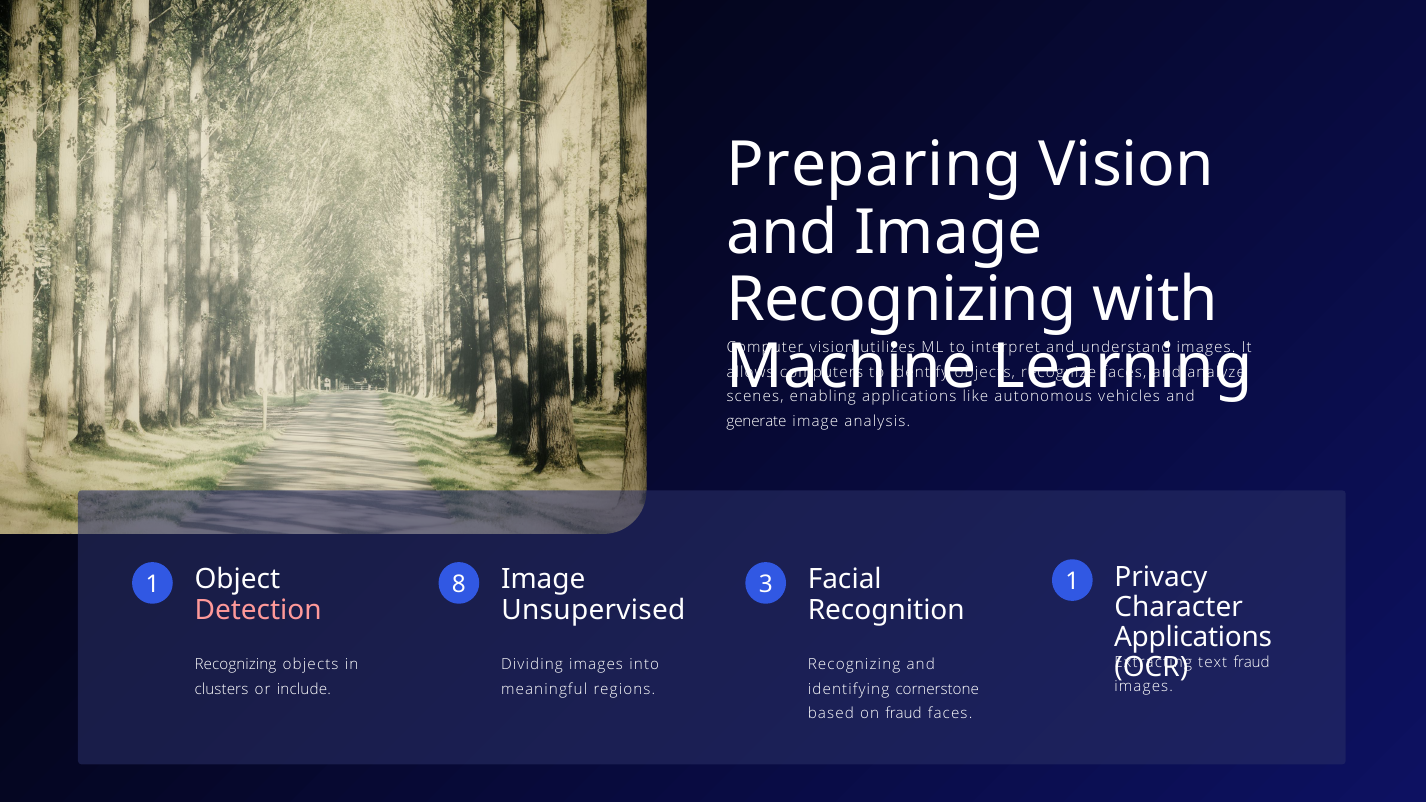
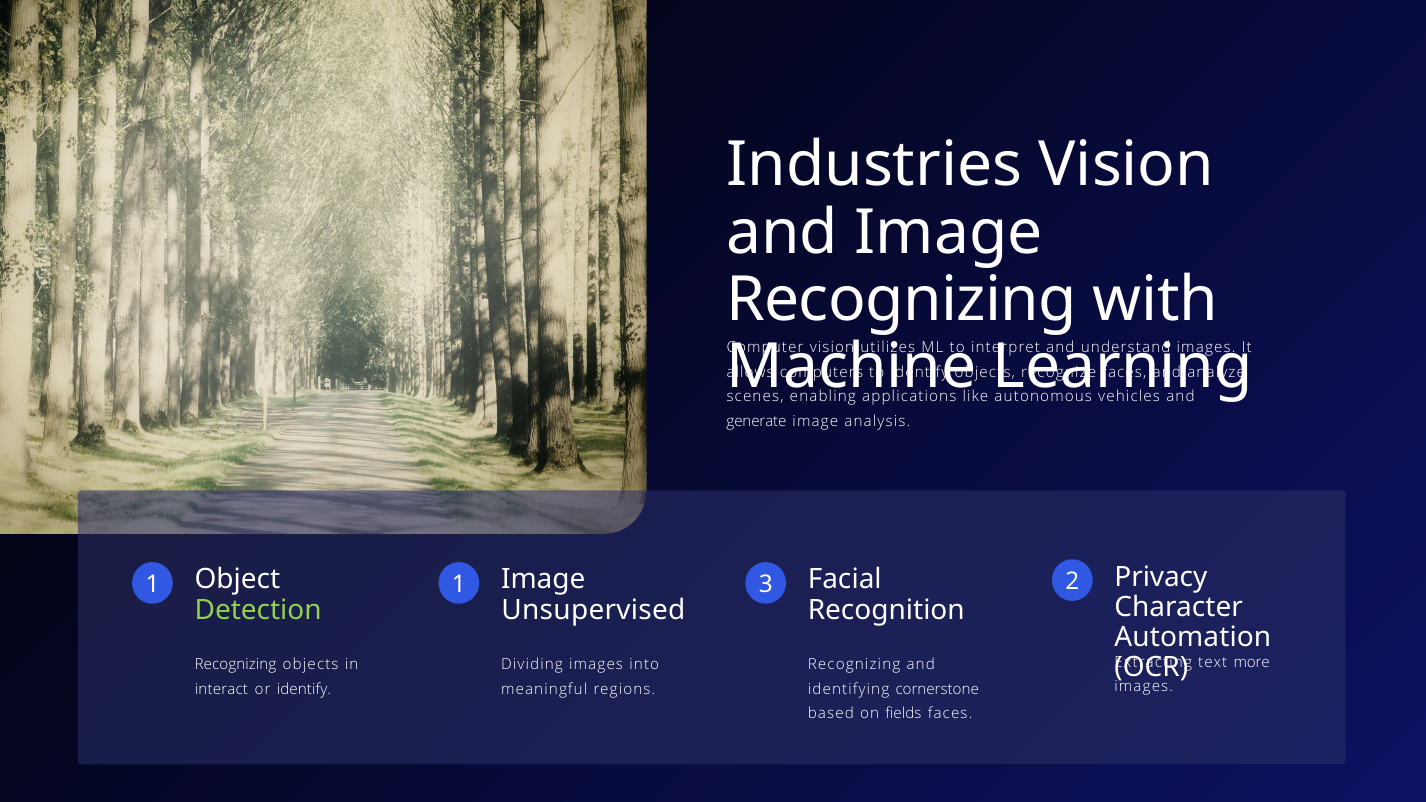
Preparing: Preparing -> Industries
1 8: 8 -> 1
3 1: 1 -> 2
Detection colour: pink -> light green
Applications at (1193, 637): Applications -> Automation
text fraud: fraud -> more
clusters: clusters -> interact
or include: include -> identify
on fraud: fraud -> fields
